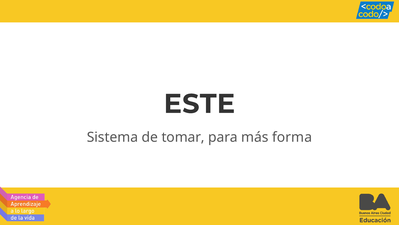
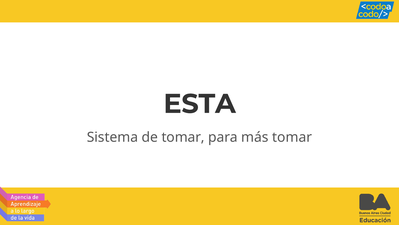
ESTE: ESTE -> ESTA
más forma: forma -> tomar
